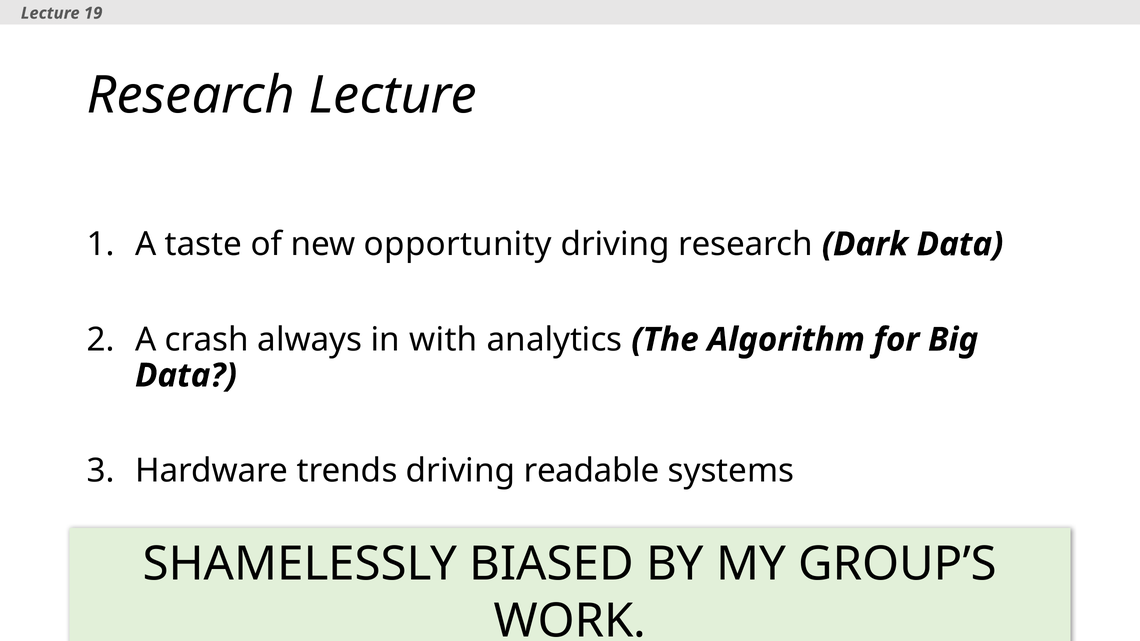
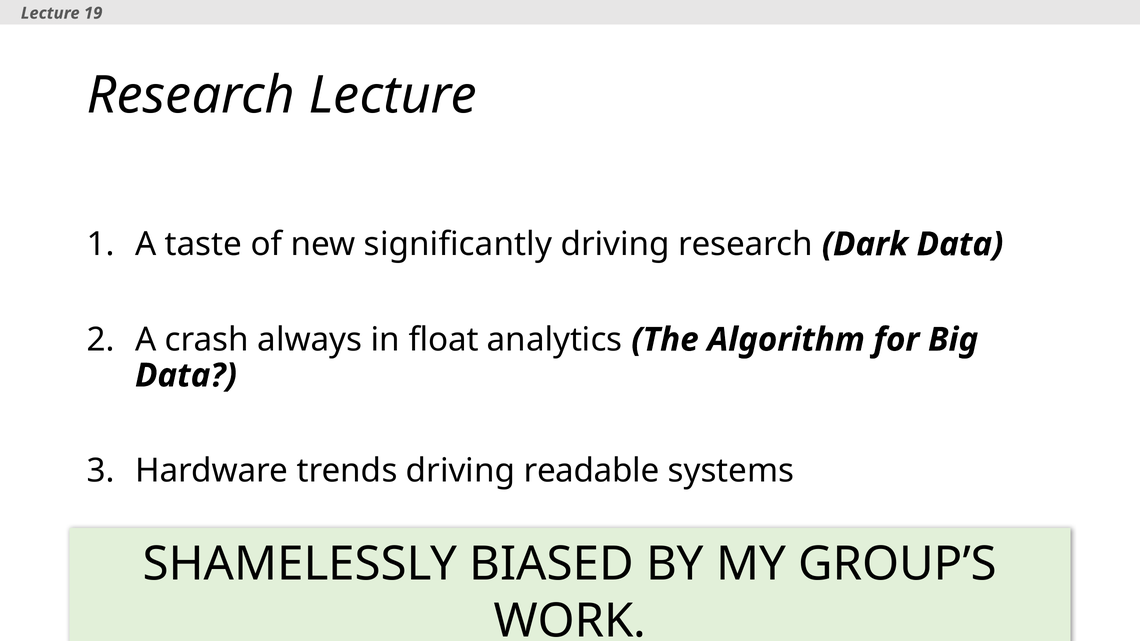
opportunity: opportunity -> significantly
with: with -> float
